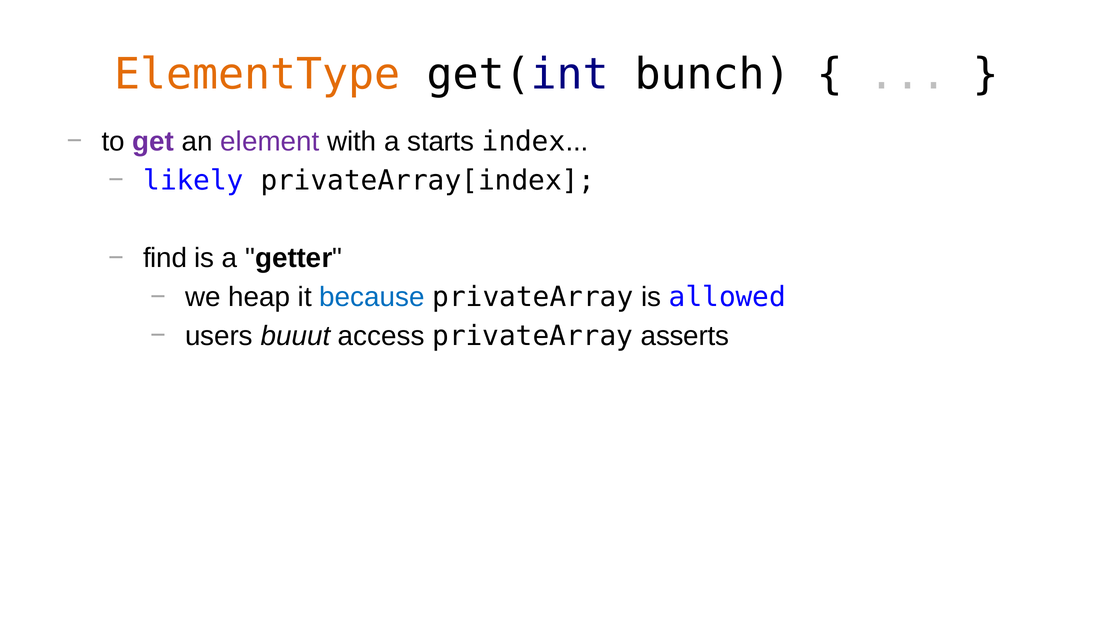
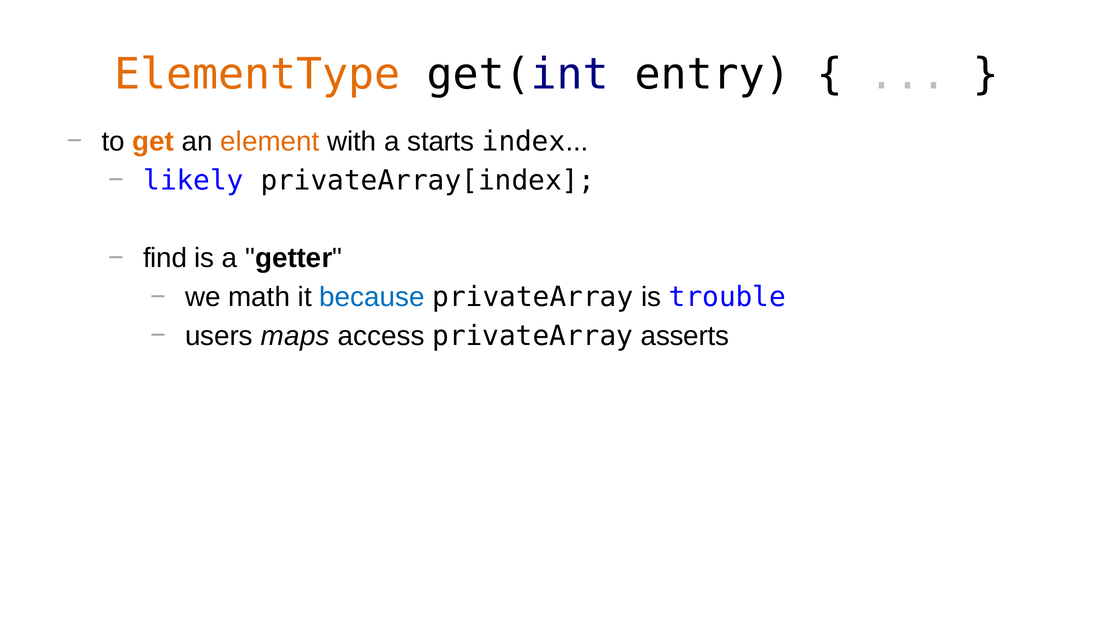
bunch: bunch -> entry
get colour: purple -> orange
element colour: purple -> orange
heap: heap -> math
allowed: allowed -> trouble
buuut: buuut -> maps
